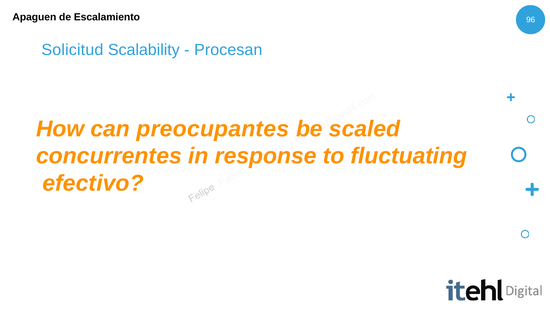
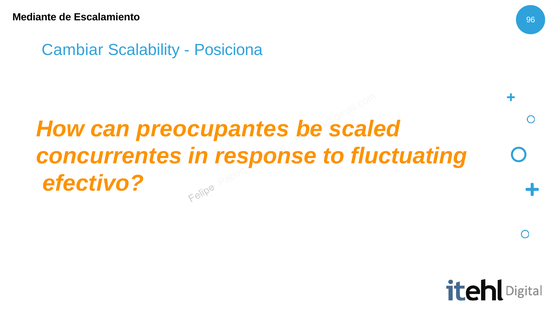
Apaguen: Apaguen -> Mediante
Solicitud: Solicitud -> Cambiar
Procesan: Procesan -> Posiciona
